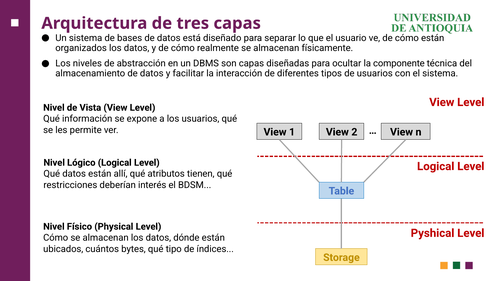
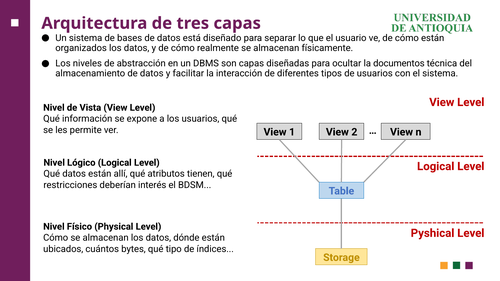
componente: componente -> documentos
